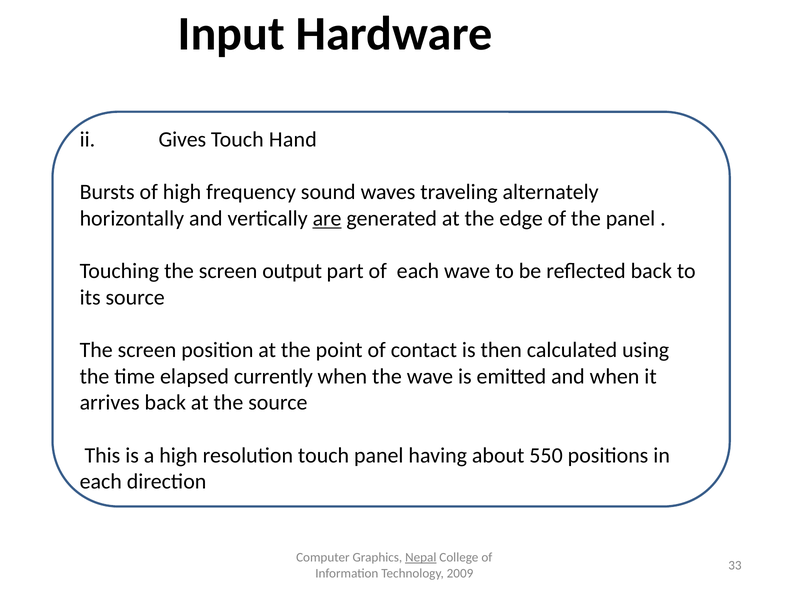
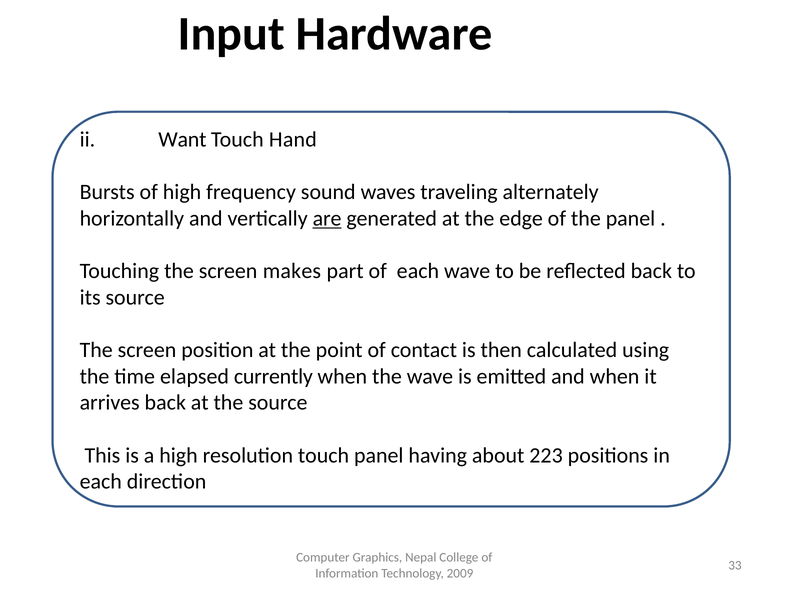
Gives: Gives -> Want
output: output -> makes
550: 550 -> 223
Nepal underline: present -> none
